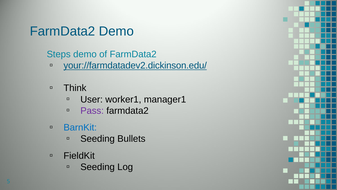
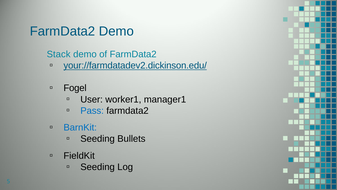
Steps: Steps -> Stack
Think: Think -> Fogel
Pass colour: purple -> blue
